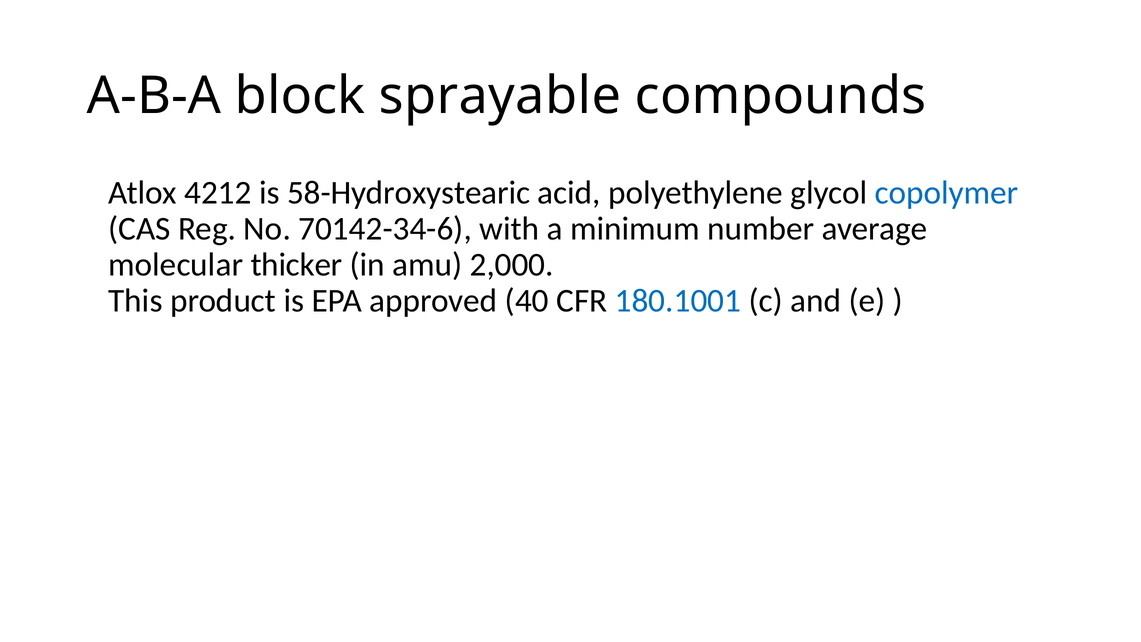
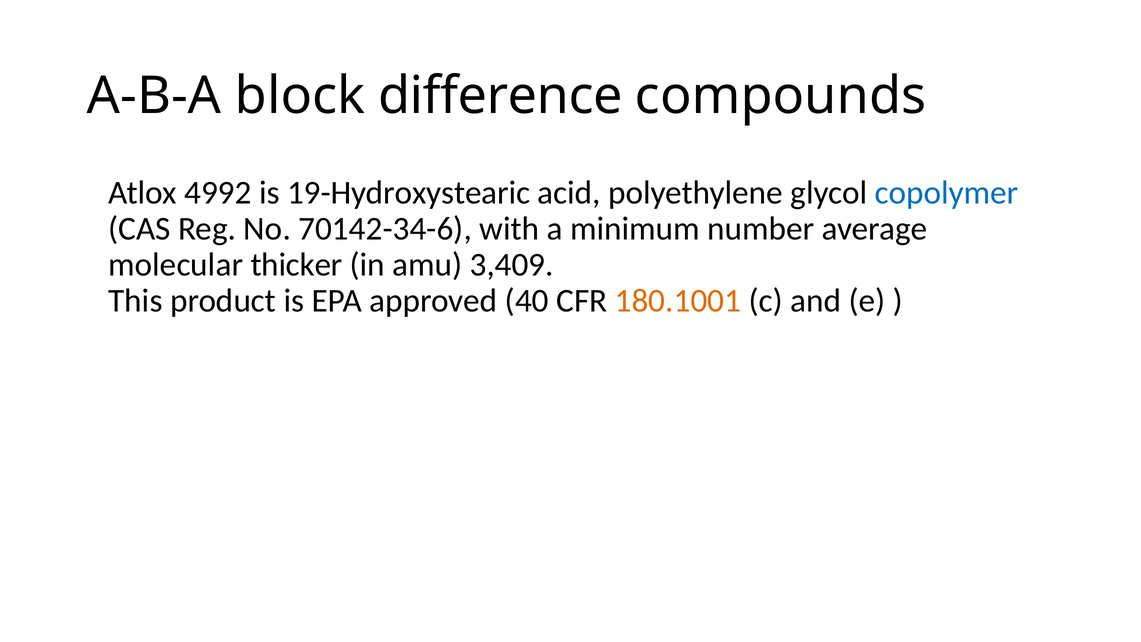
sprayable: sprayable -> difference
4212: 4212 -> 4992
58-Hydroxystearic: 58-Hydroxystearic -> 19-Hydroxystearic
2,000: 2,000 -> 3,409
180.1001 colour: blue -> orange
